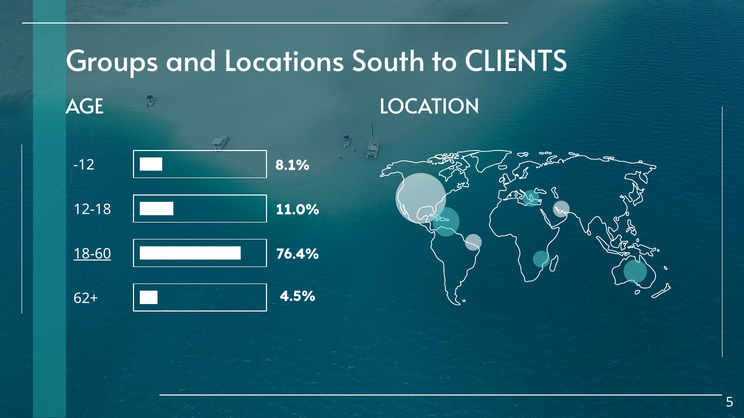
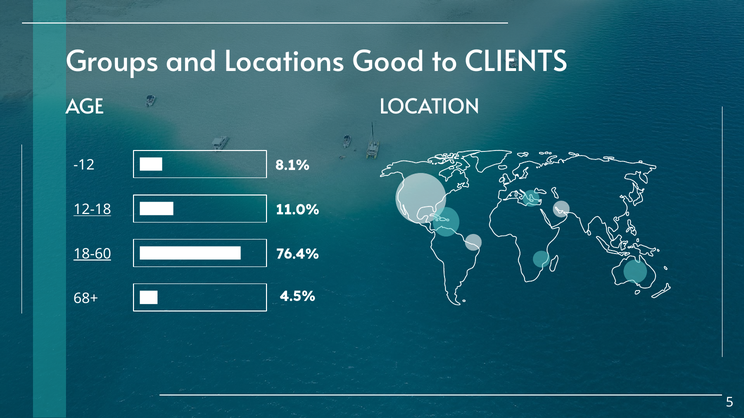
South: South -> Good
12-18 underline: none -> present
62+: 62+ -> 68+
